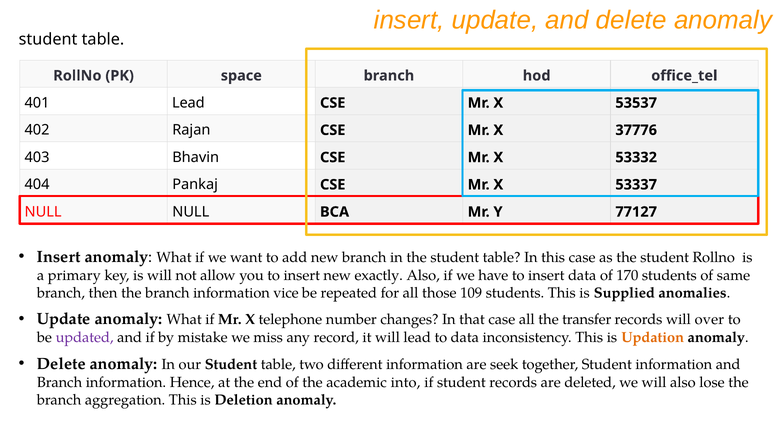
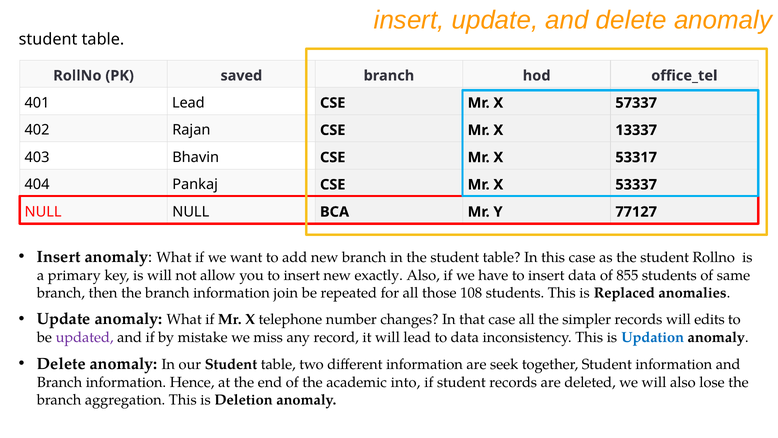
space: space -> saved
53537: 53537 -> 57337
37776: 37776 -> 13337
53332: 53332 -> 53317
170: 170 -> 855
vice: vice -> join
109: 109 -> 108
Supplied: Supplied -> Replaced
transfer: transfer -> simpler
over: over -> edits
Updation colour: orange -> blue
